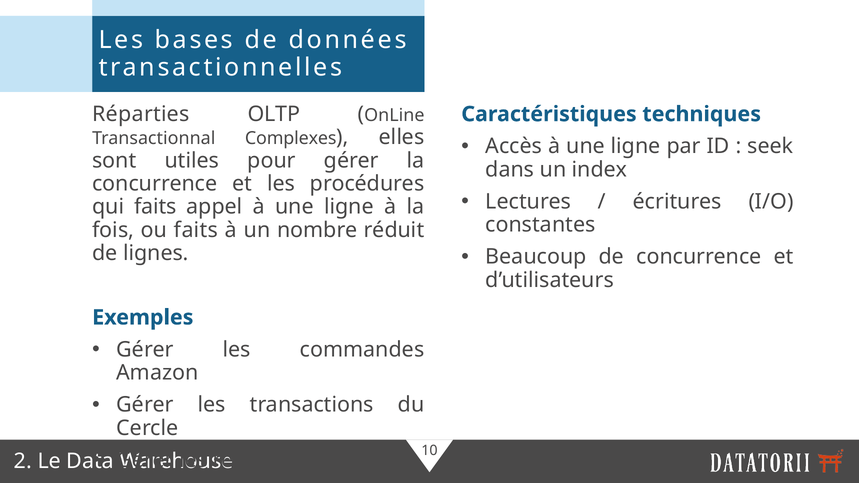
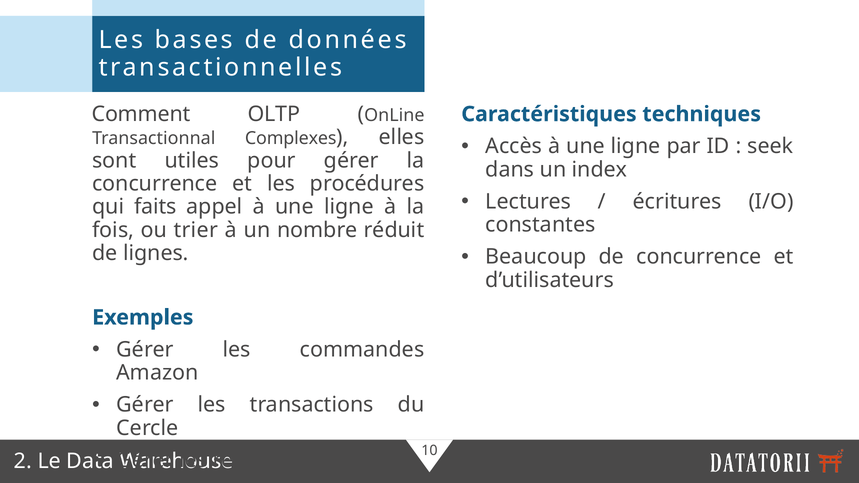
Réparties: Réparties -> Comment
ou faits: faits -> trier
